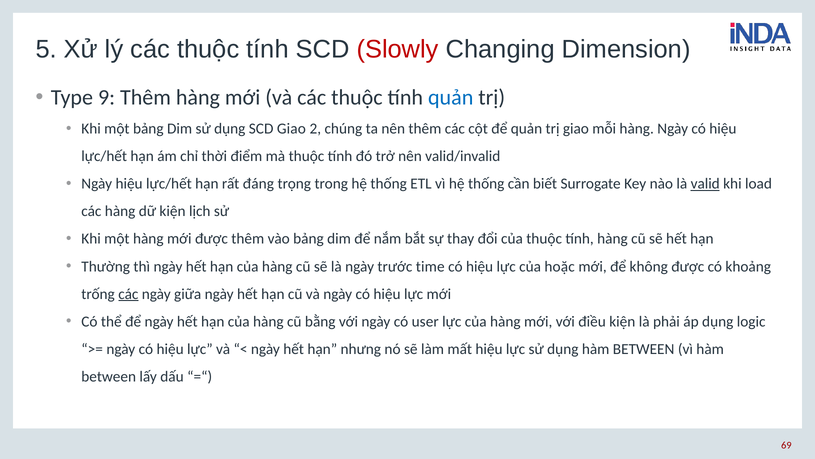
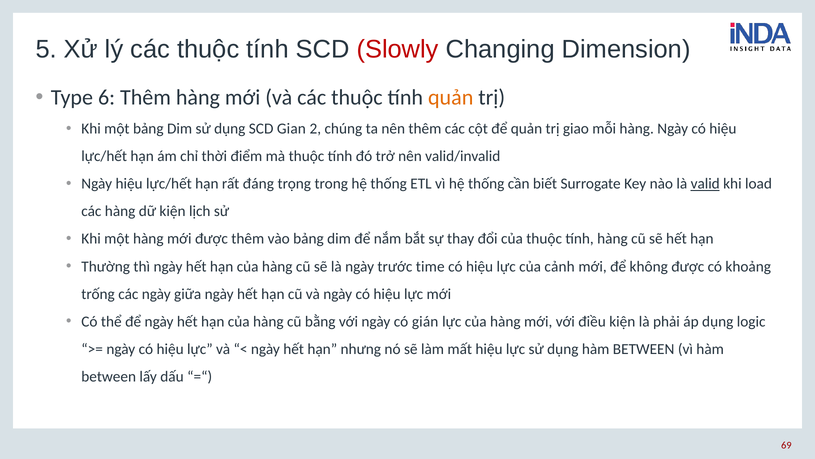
9: 9 -> 6
quản at (451, 97) colour: blue -> orange
SCD Giao: Giao -> Gian
hoặc: hoặc -> cảnh
các at (128, 294) underline: present -> none
user: user -> gián
